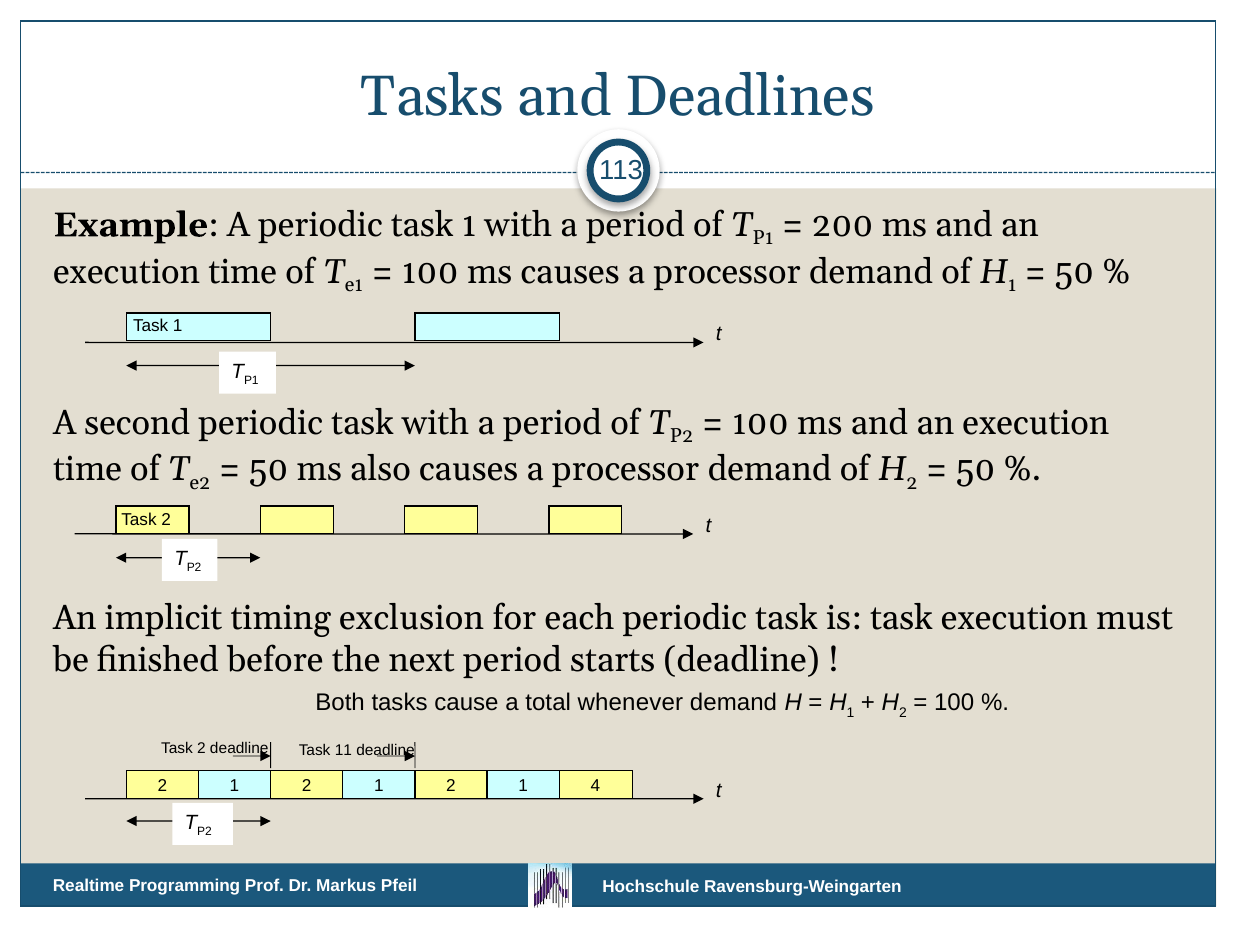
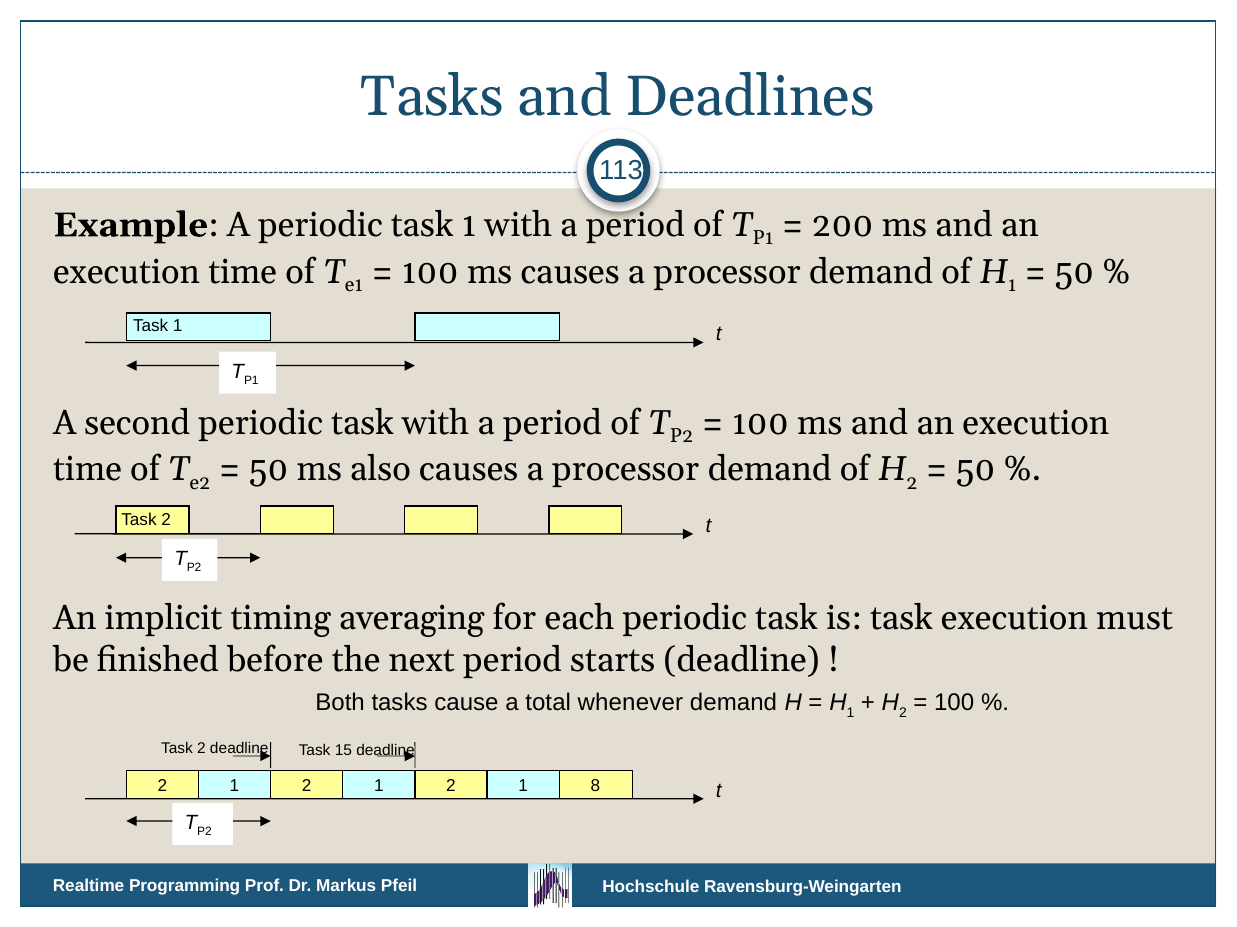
exclusion: exclusion -> averaging
11: 11 -> 15
4: 4 -> 8
